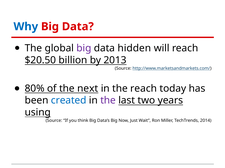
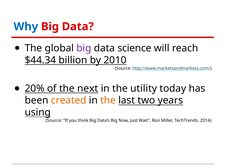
hidden: hidden -> science
$20.50: $20.50 -> $44.34
2013: 2013 -> 2010
80%: 80% -> 20%
the reach: reach -> utility
created colour: blue -> orange
the at (108, 101) colour: purple -> orange
